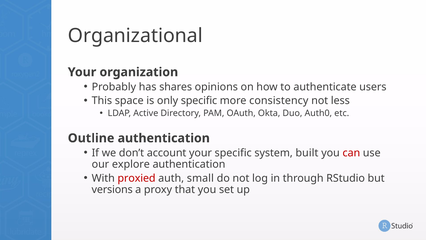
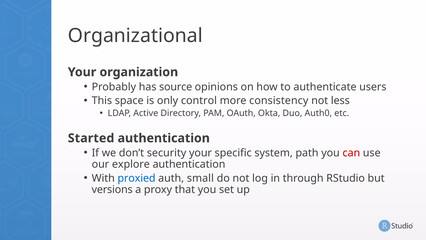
shares: shares -> source
only specific: specific -> control
Outline: Outline -> Started
account: account -> security
built: built -> path
proxied colour: red -> blue
